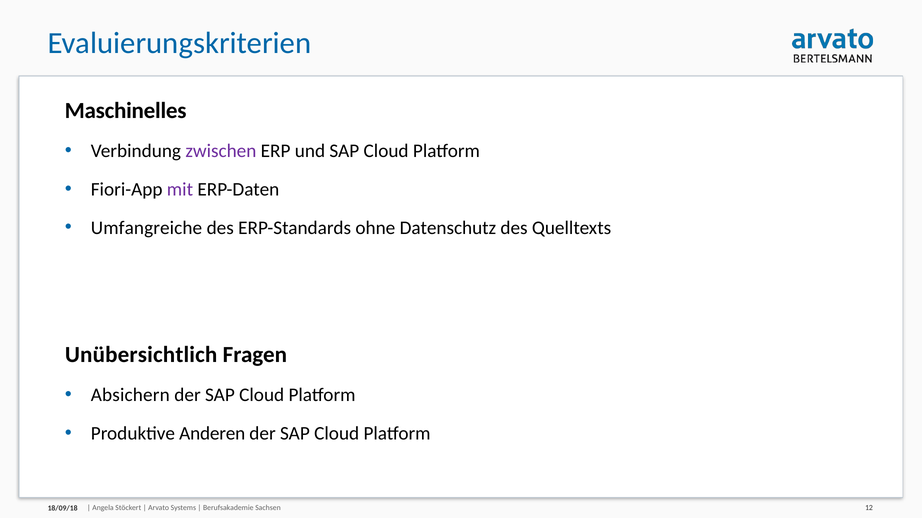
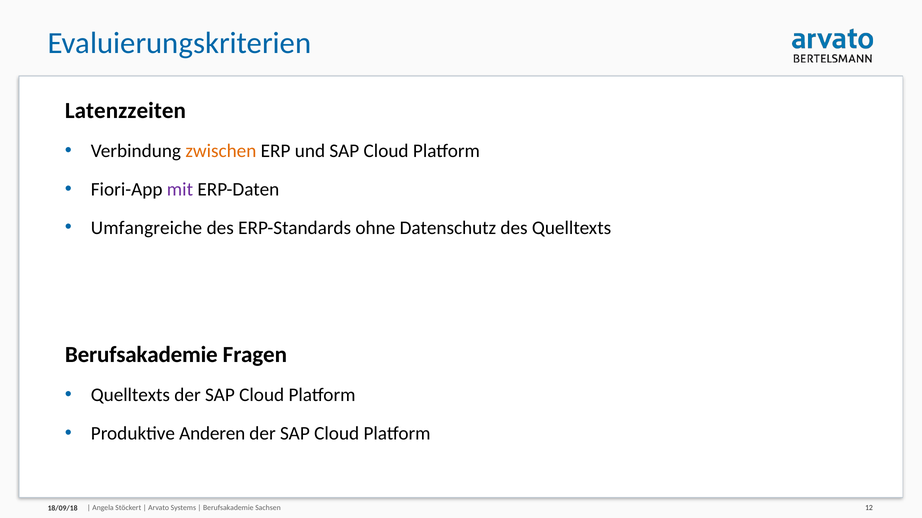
Maschinelles: Maschinelles -> Latenzzeiten
zwischen colour: purple -> orange
Unübersichtlich at (141, 355): Unübersichtlich -> Berufsakademie
Absichern at (130, 395): Absichern -> Quelltexts
